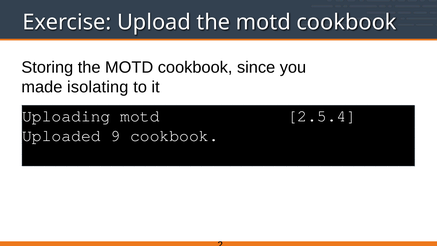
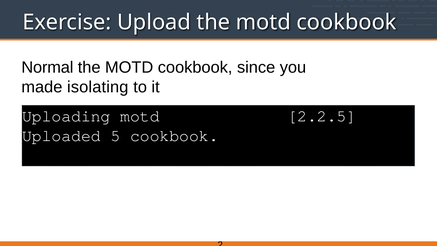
Storing: Storing -> Normal
2.5.4: 2.5.4 -> 2.2.5
9: 9 -> 5
